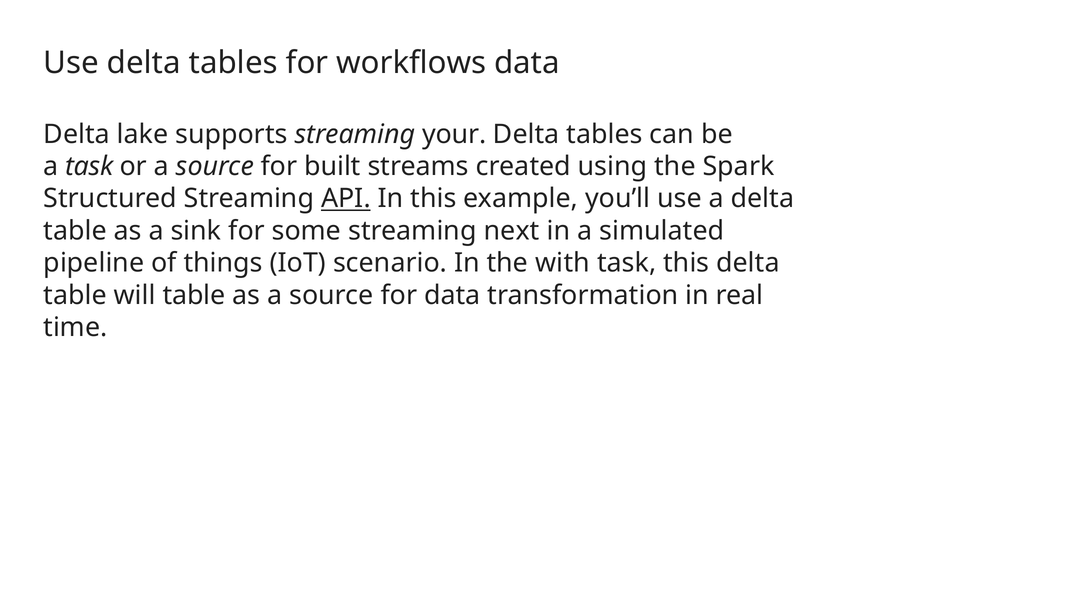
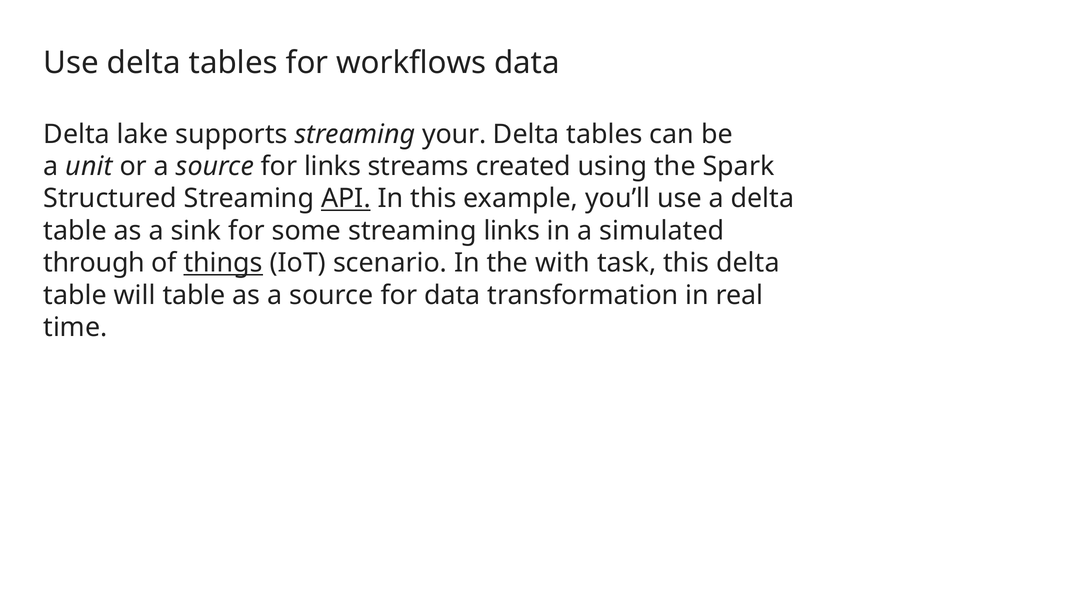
a task: task -> unit
for built: built -> links
streaming next: next -> links
pipeline: pipeline -> through
things underline: none -> present
